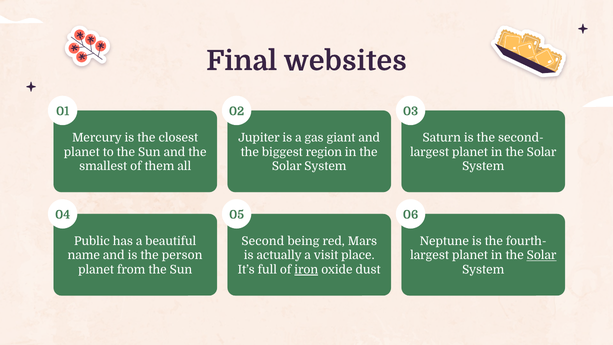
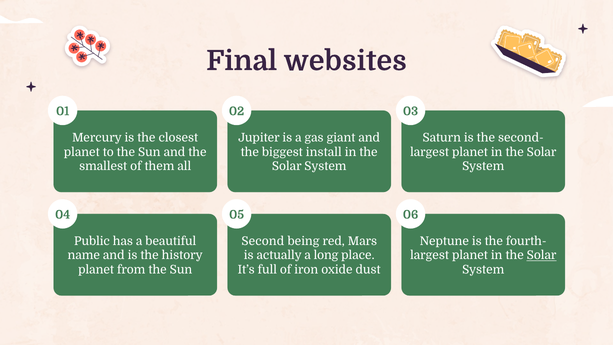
region: region -> install
person: person -> history
visit: visit -> long
iron underline: present -> none
